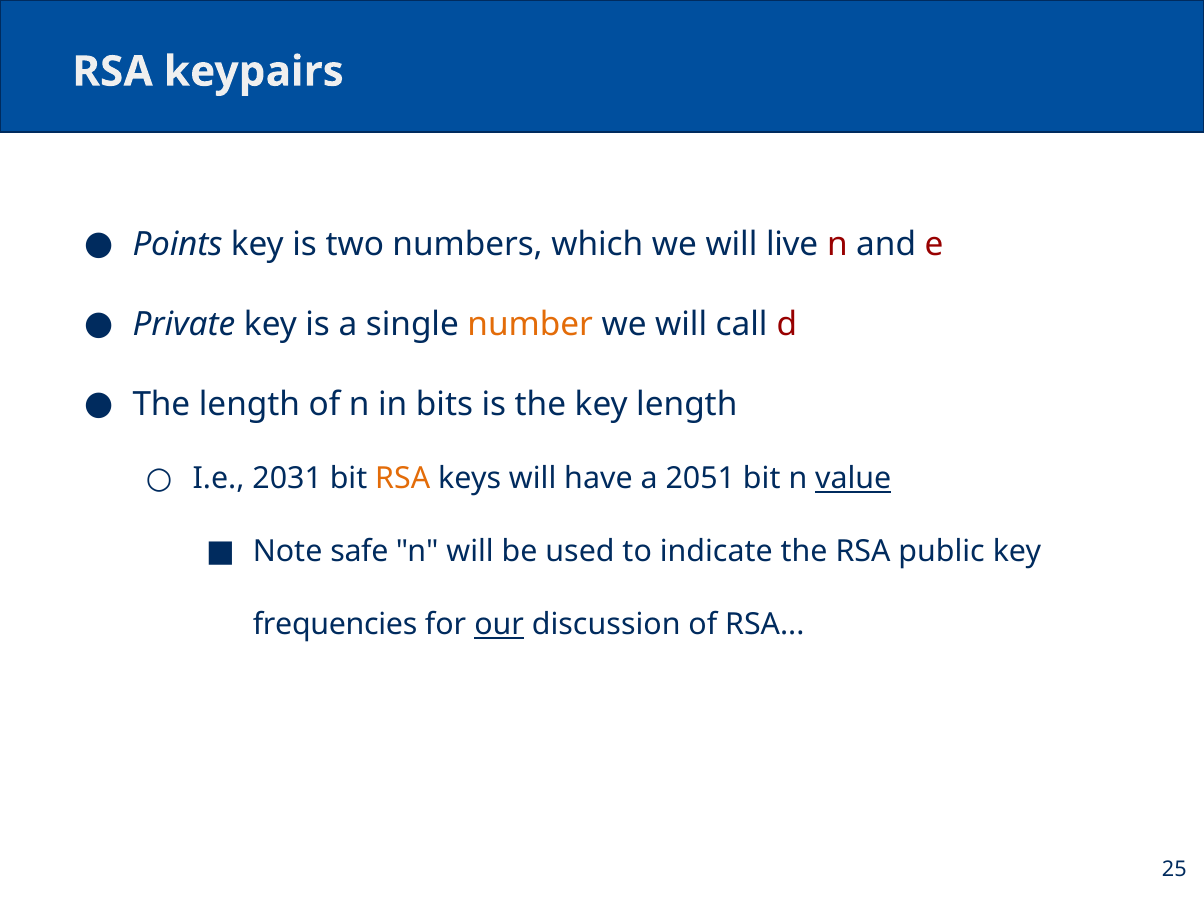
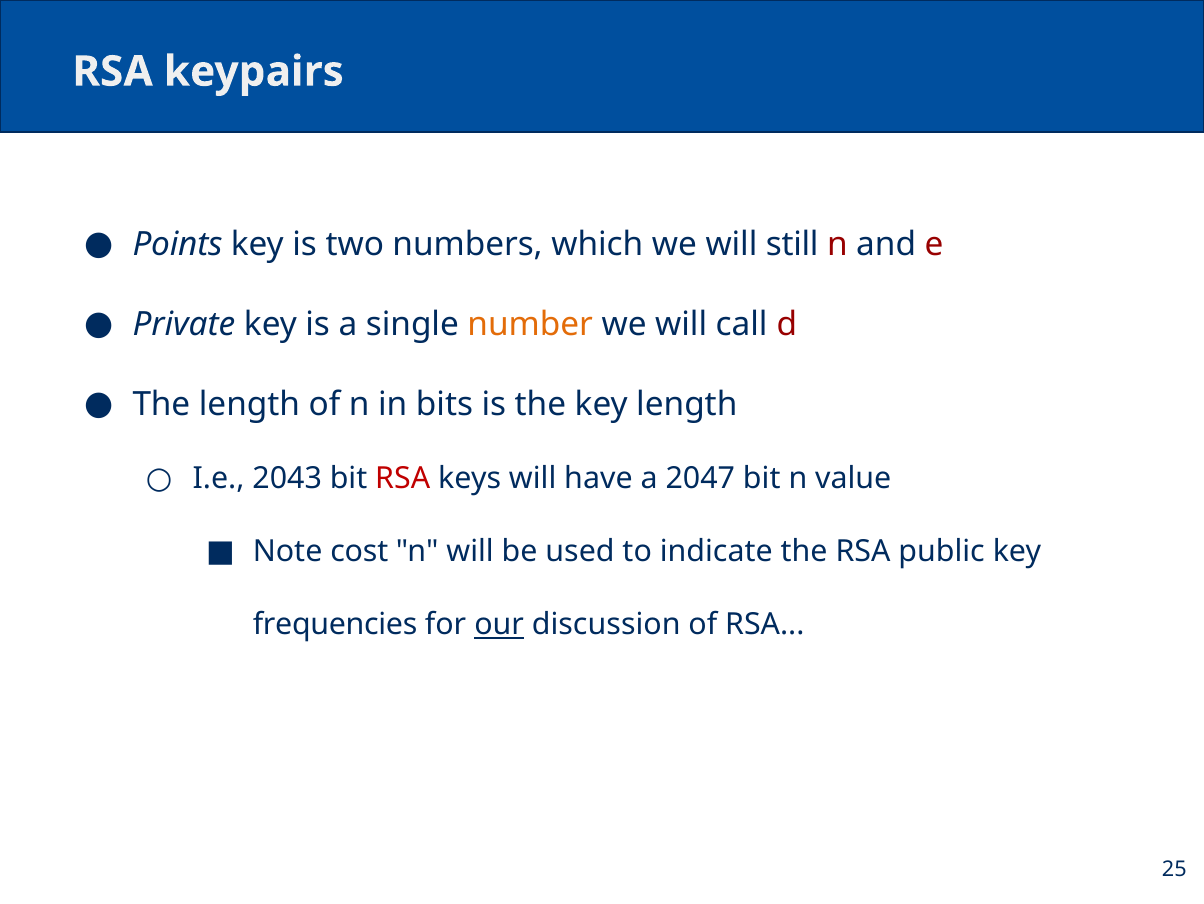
live: live -> still
2031: 2031 -> 2043
RSA at (403, 479) colour: orange -> red
2051: 2051 -> 2047
value underline: present -> none
safe: safe -> cost
